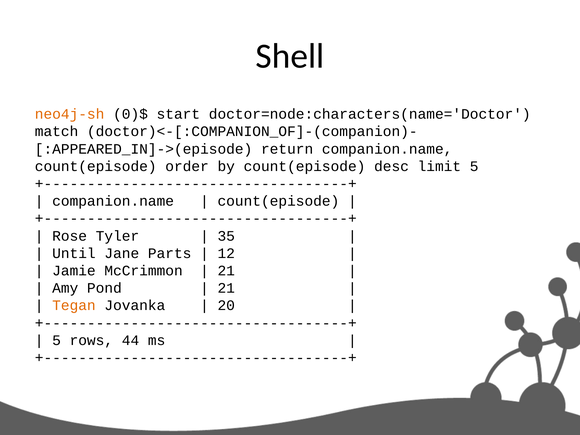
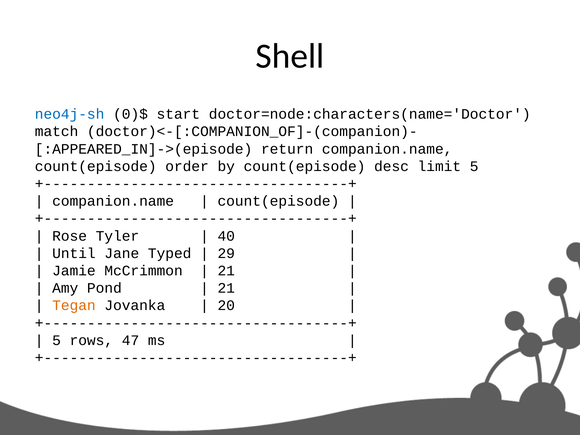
neo4j-sh colour: orange -> blue
35: 35 -> 40
Parts: Parts -> Typed
12: 12 -> 29
44: 44 -> 47
